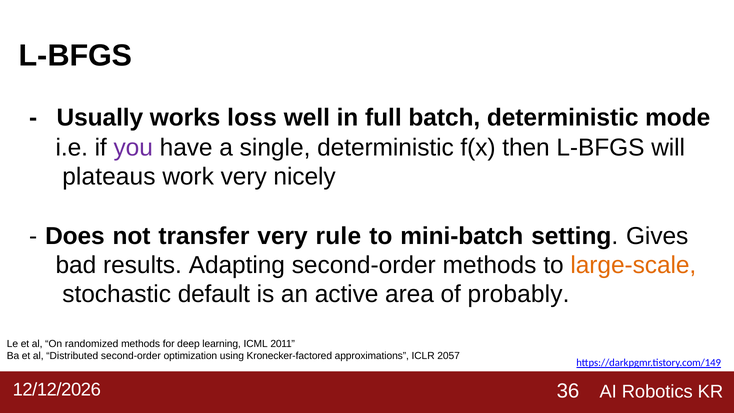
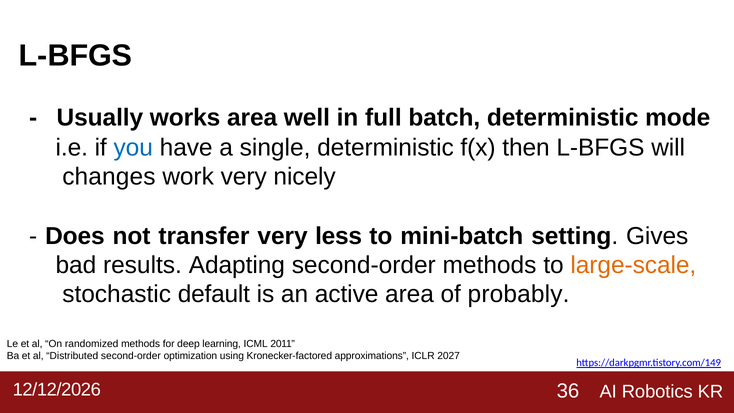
works loss: loss -> area
you colour: purple -> blue
plateaus: plateaus -> changes
rule: rule -> less
2057: 2057 -> 2027
